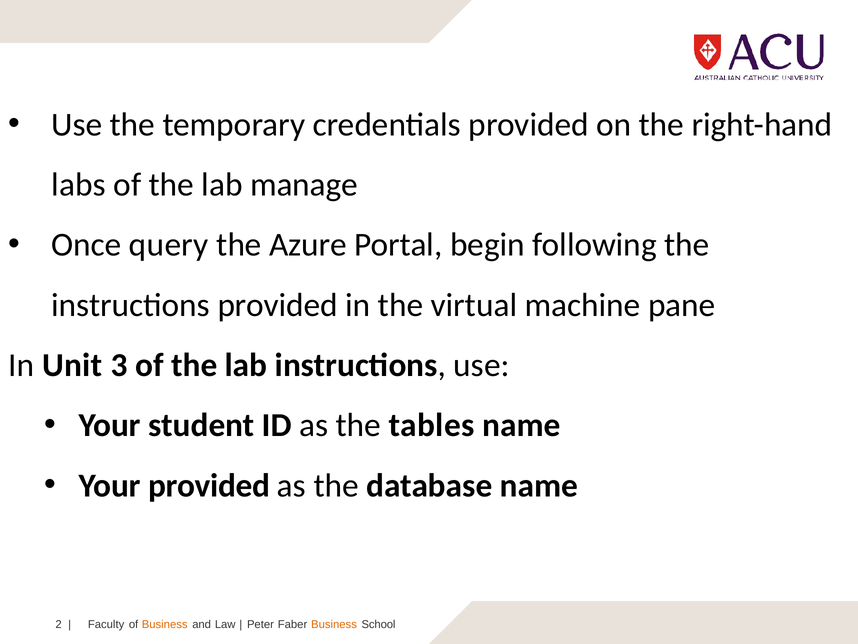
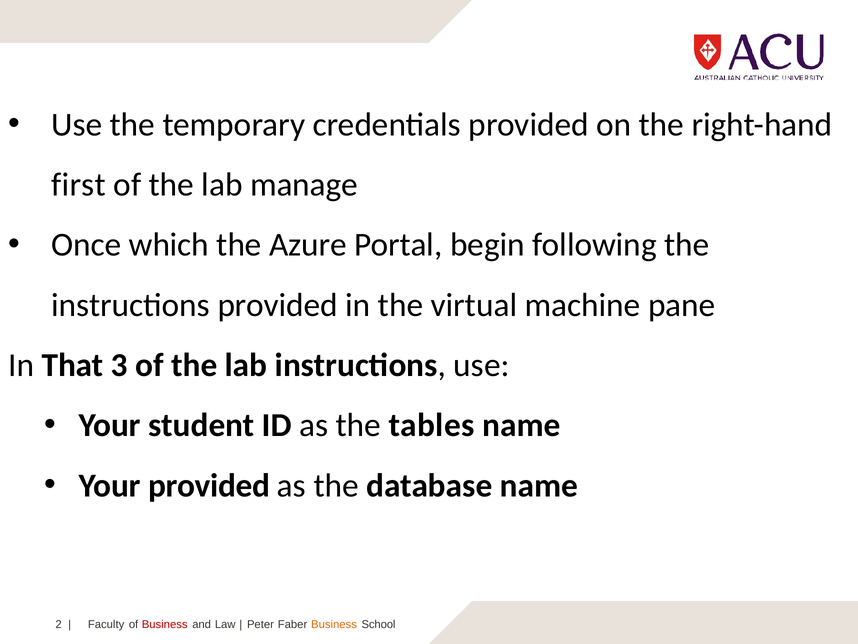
labs: labs -> first
query: query -> which
Unit: Unit -> That
Business at (165, 624) colour: orange -> red
